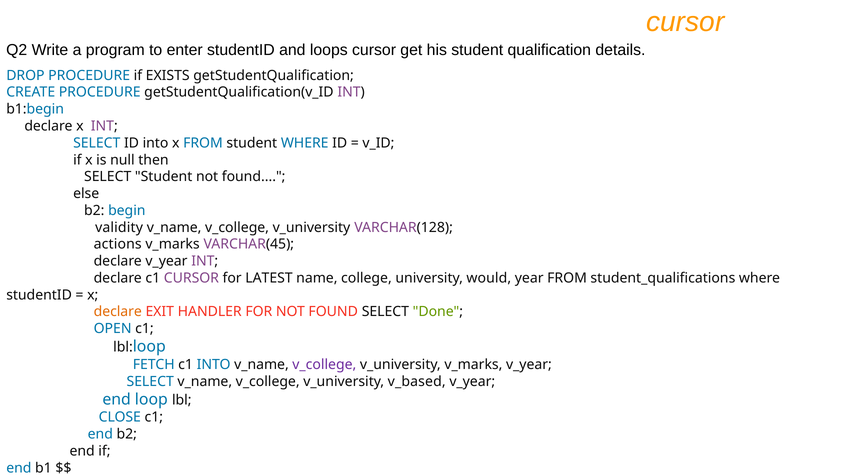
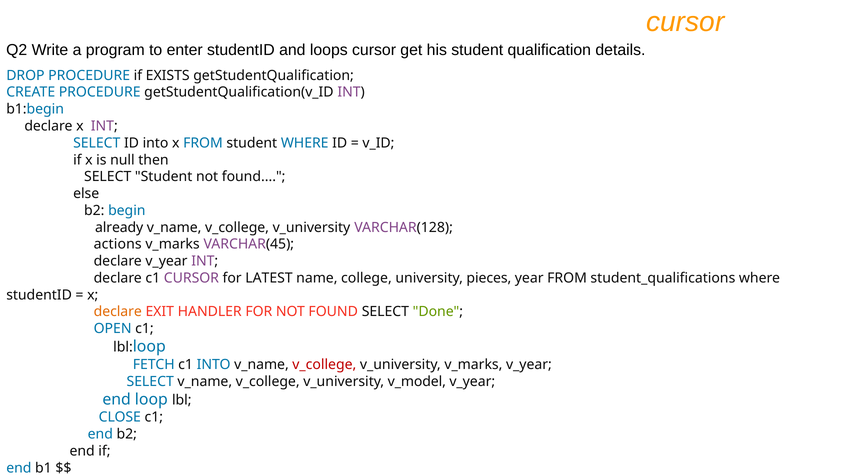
validity: validity -> already
would: would -> pieces
v_college at (324, 364) colour: purple -> red
v_based: v_based -> v_model
